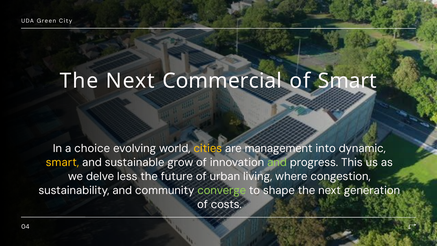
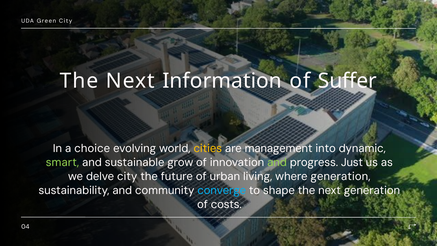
Commercial: Commercial -> Information
of Smart: Smart -> Suffer
smart at (62, 162) colour: yellow -> light green
This: This -> Just
delve less: less -> city
where congestion: congestion -> generation
converge colour: light green -> light blue
